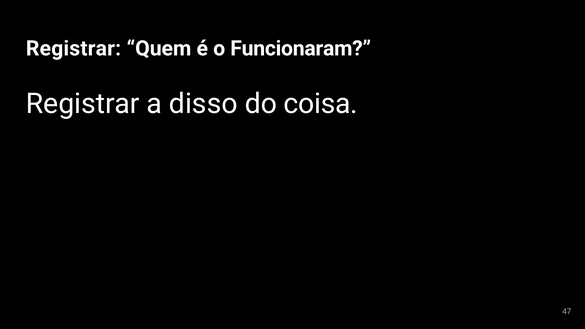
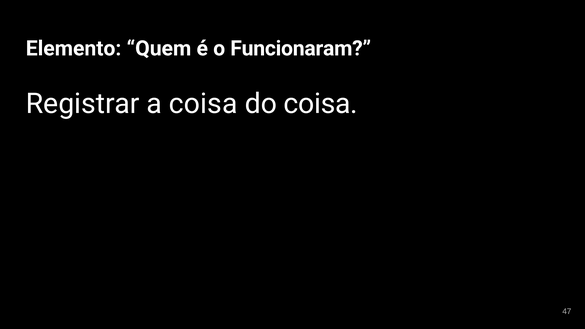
Registrar at (73, 48): Registrar -> Elemento
a disso: disso -> coisa
